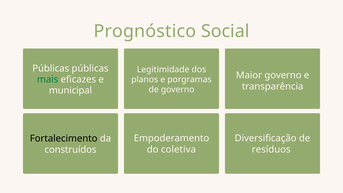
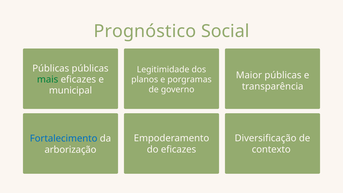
Maior governo: governo -> públicas
Fortalecimento colour: black -> blue
do coletiva: coletiva -> eficazes
resíduos: resíduos -> contexto
construídos: construídos -> arborização
